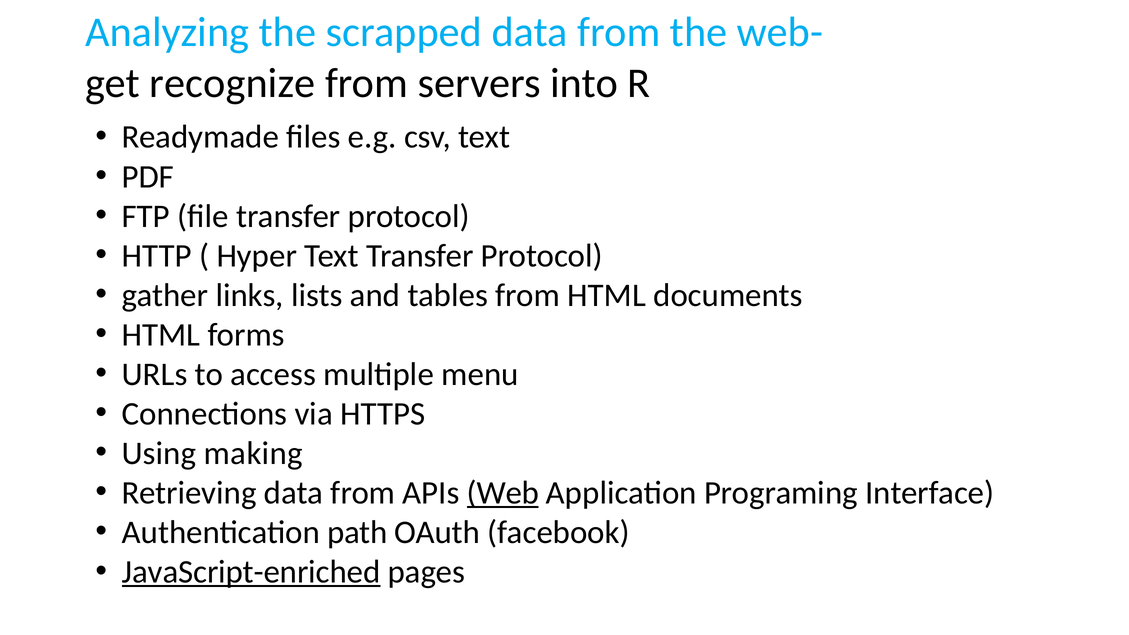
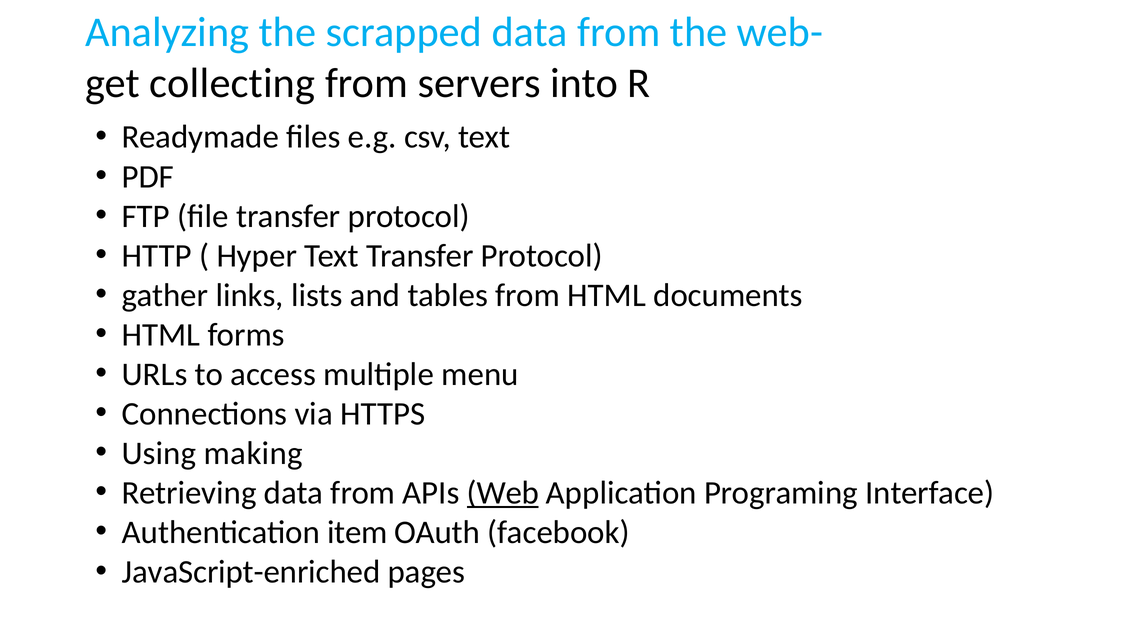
recognize: recognize -> collecting
path: path -> item
JavaScript-enriched underline: present -> none
